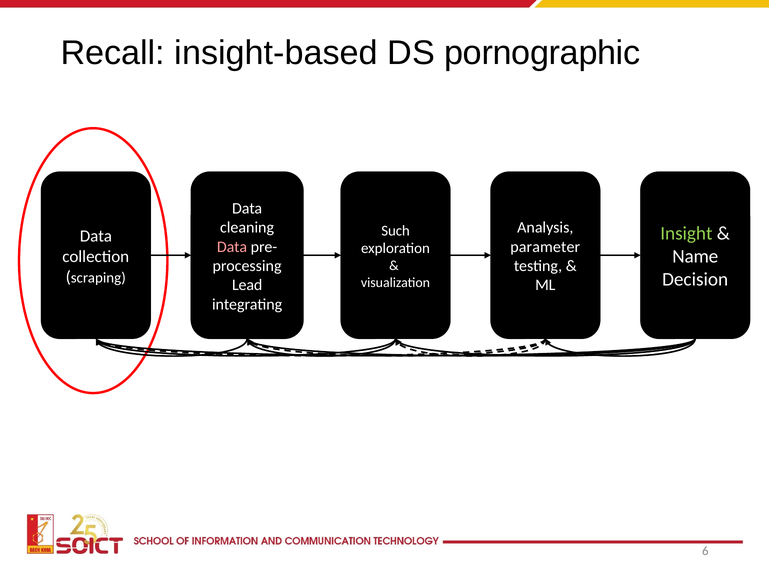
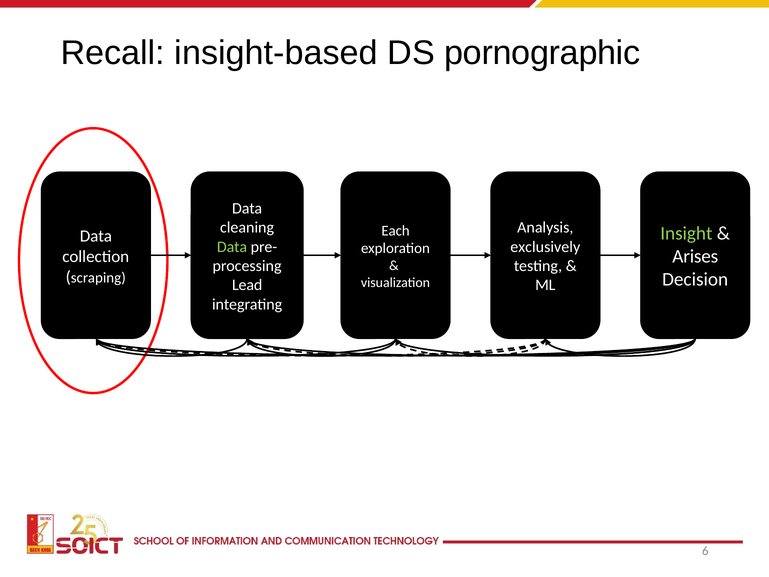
Such: Such -> Each
Data at (232, 247) colour: pink -> light green
parameter: parameter -> exclusively
Name: Name -> Arises
